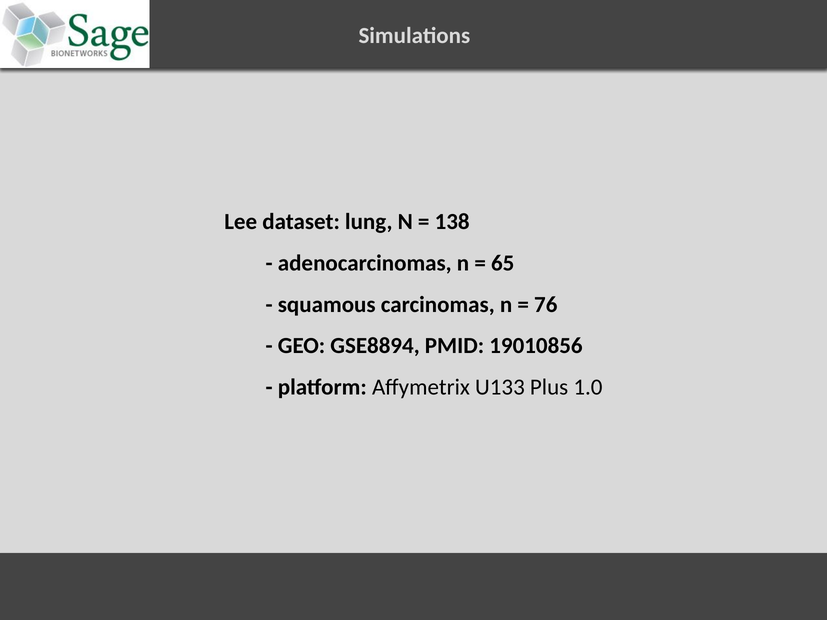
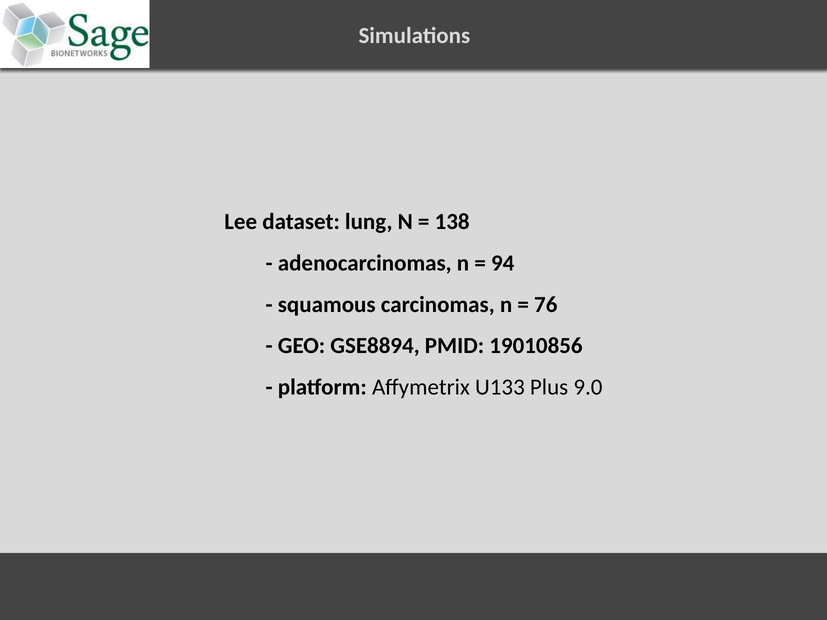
65: 65 -> 94
1.0: 1.0 -> 9.0
